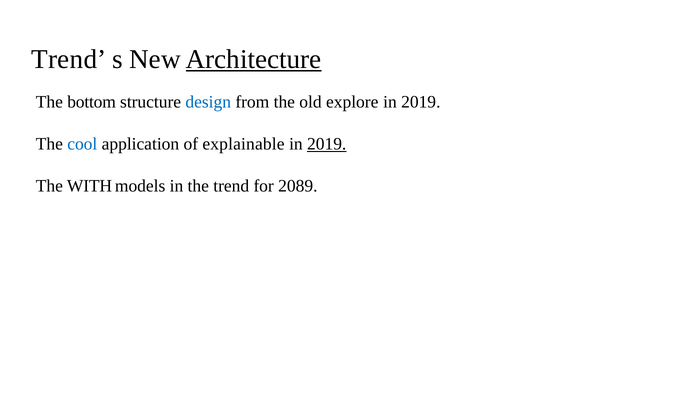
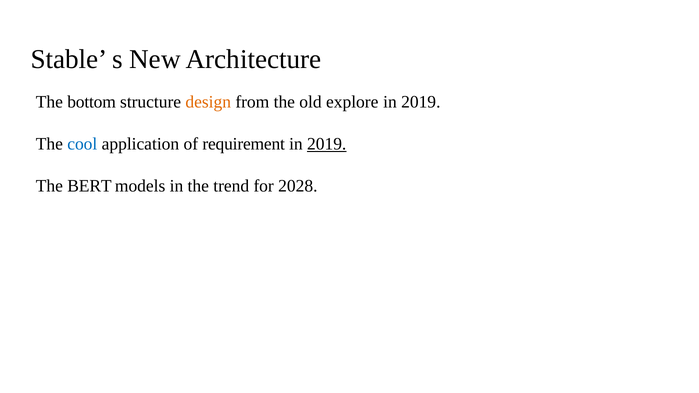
Trend at (69, 59): Trend -> Stable
Architecture underline: present -> none
design colour: blue -> orange
explainable: explainable -> requirement
WITH: WITH -> BERT
2089: 2089 -> 2028
